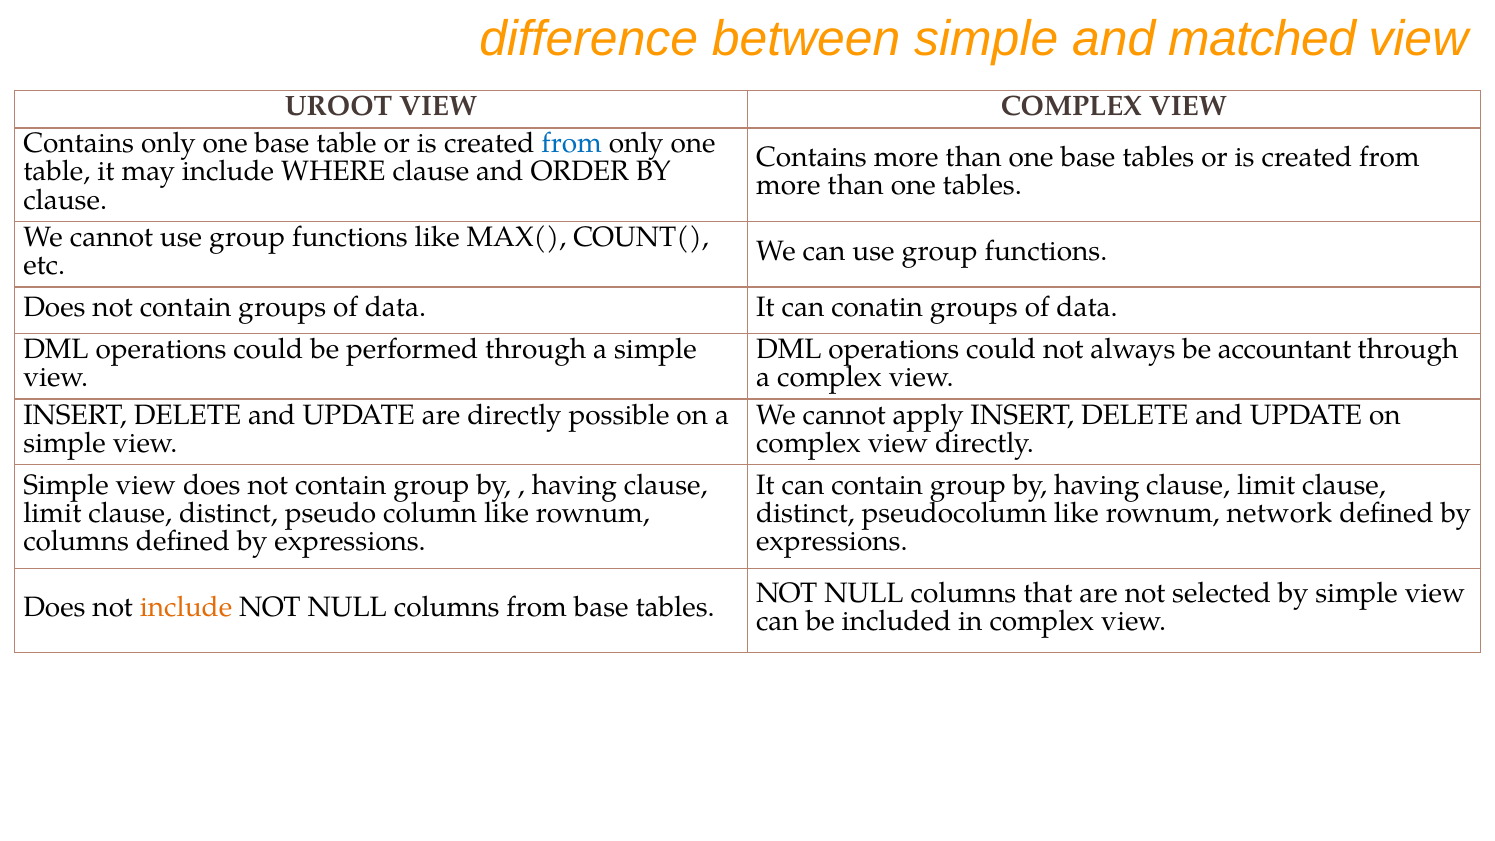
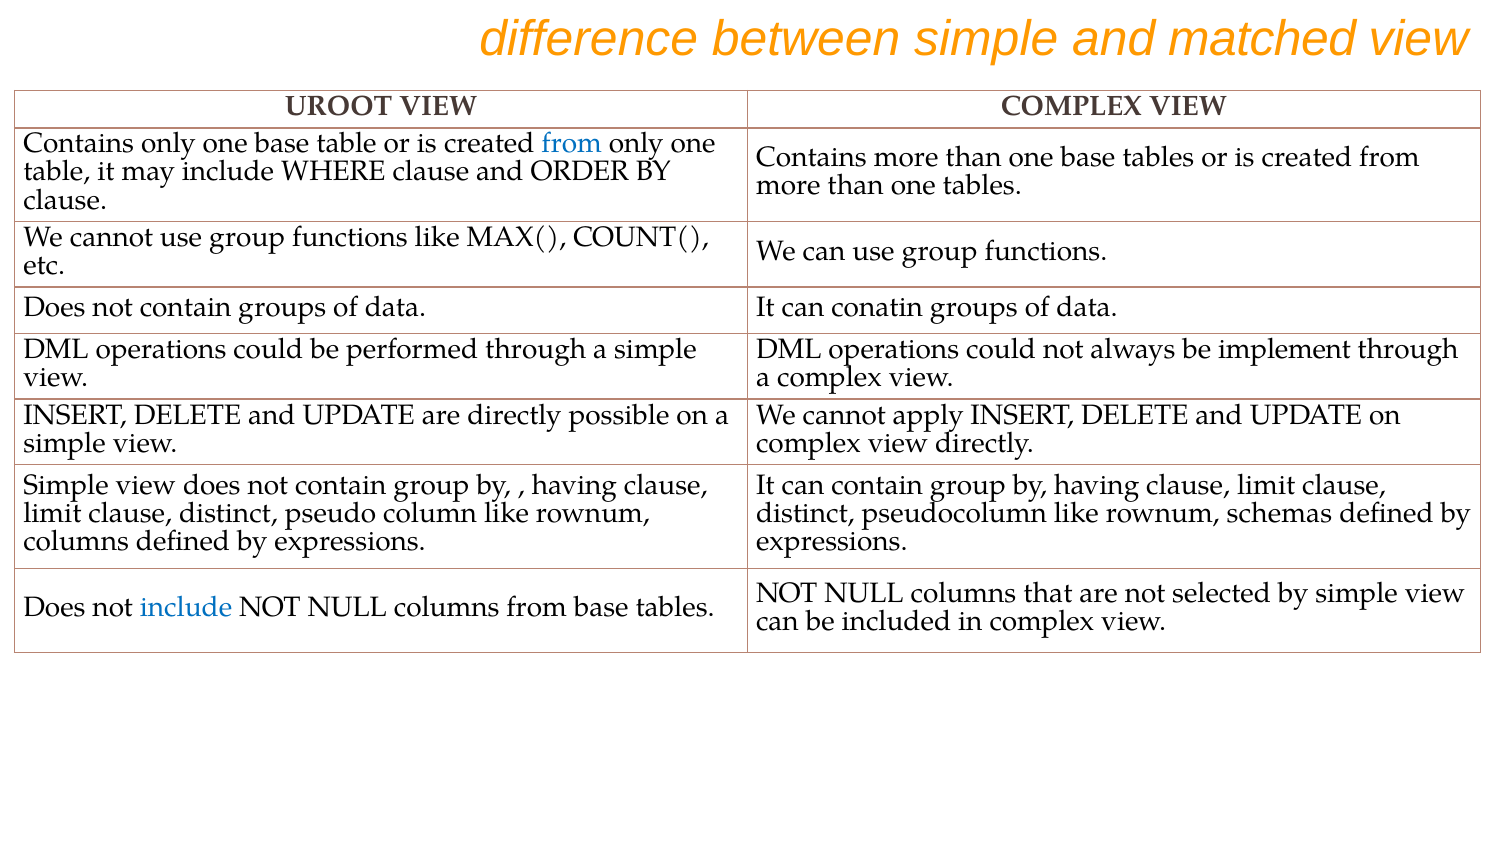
accountant: accountant -> implement
network: network -> schemas
include at (186, 607) colour: orange -> blue
